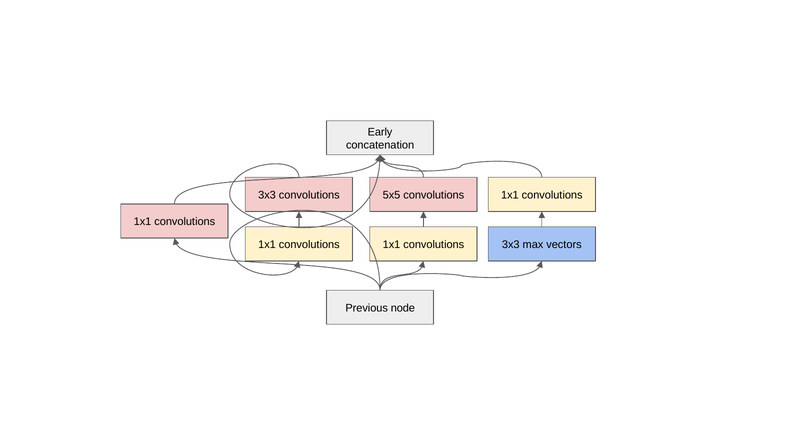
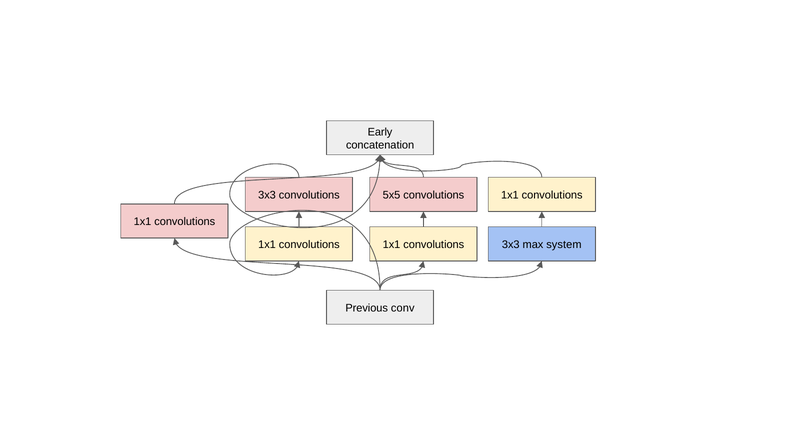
vectors: vectors -> system
node: node -> conv
